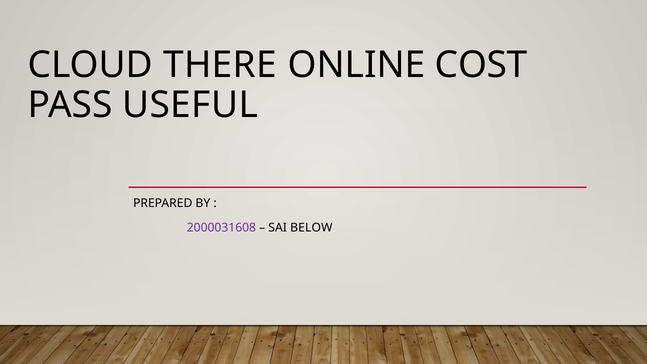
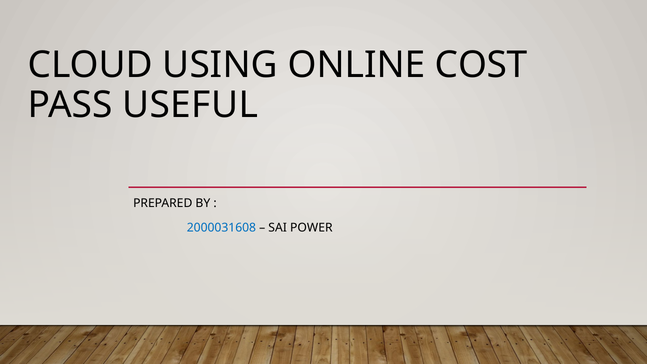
THERE: THERE -> USING
2000031608 colour: purple -> blue
BELOW: BELOW -> POWER
